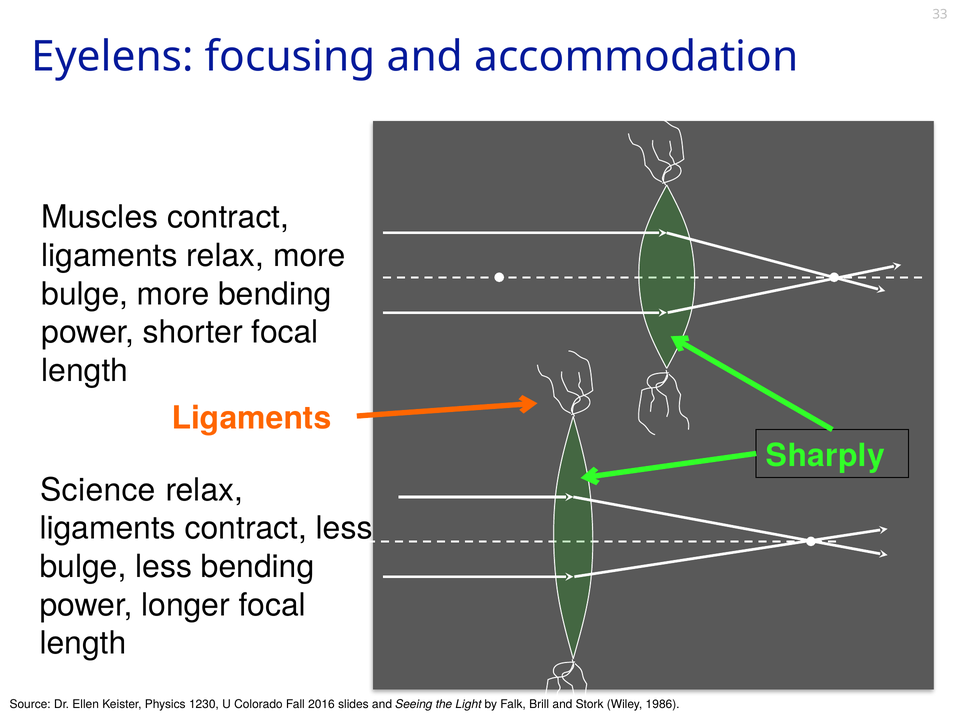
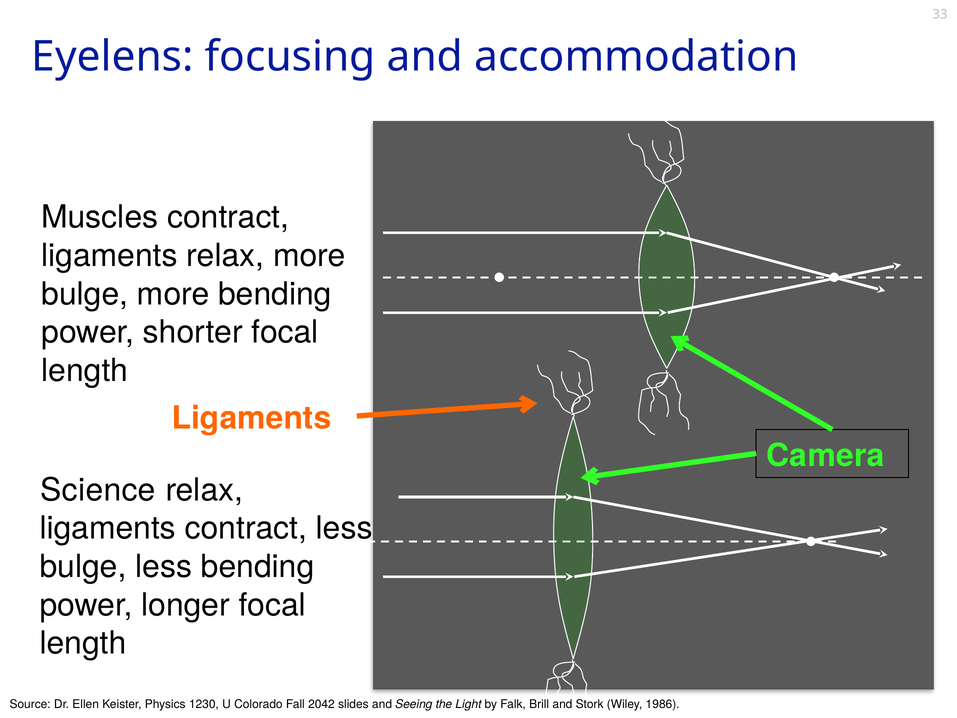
Sharply: Sharply -> Camera
2016: 2016 -> 2042
